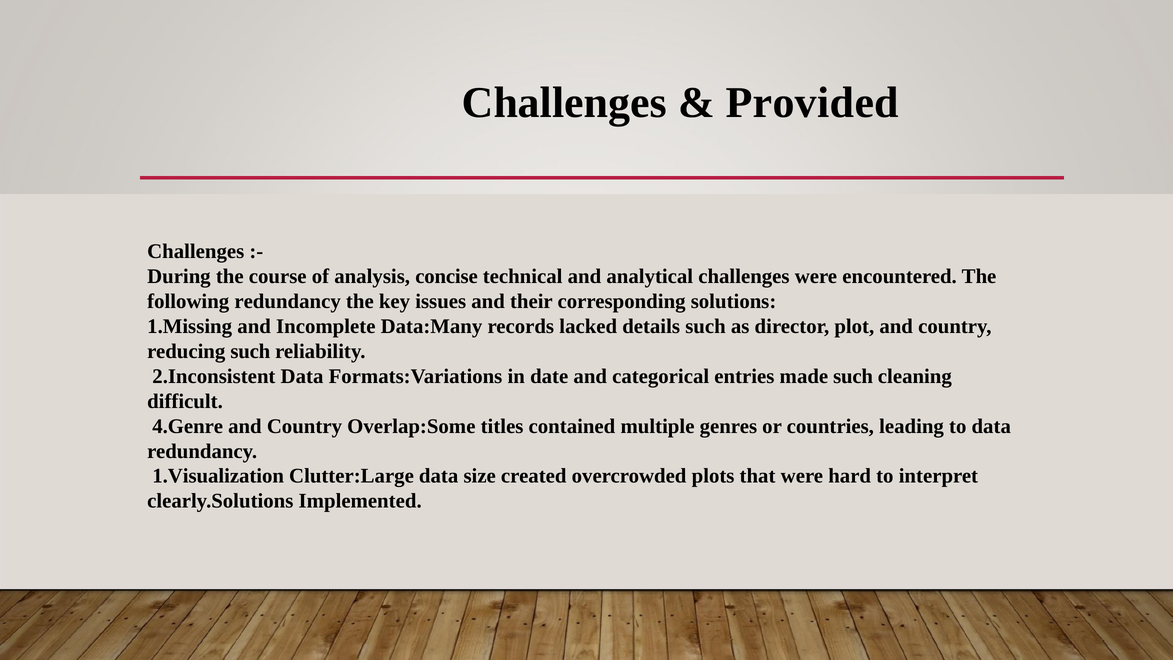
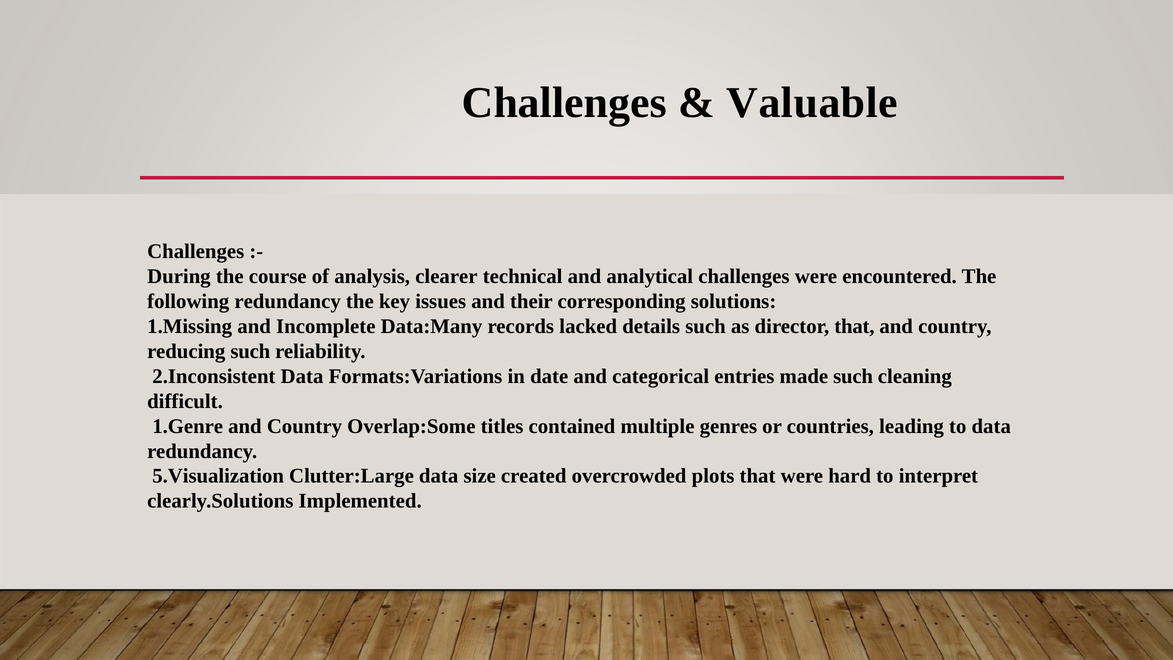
Provided: Provided -> Valuable
concise: concise -> clearer
director plot: plot -> that
4.Genre: 4.Genre -> 1.Genre
1.Visualization: 1.Visualization -> 5.Visualization
